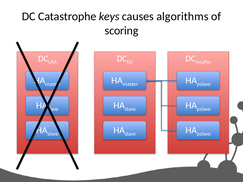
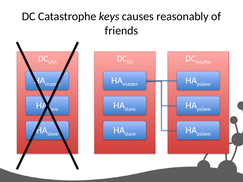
algorithms: algorithms -> reasonably
scoring: scoring -> friends
